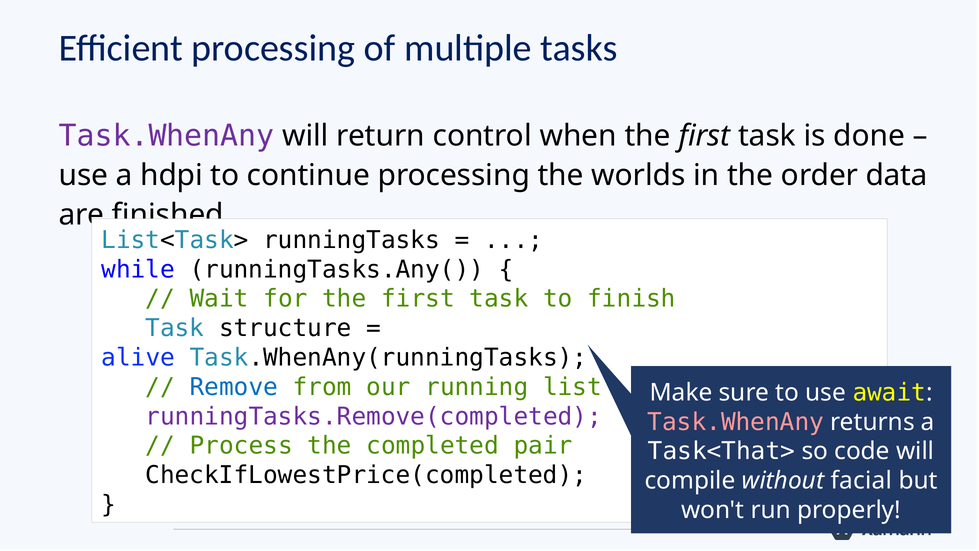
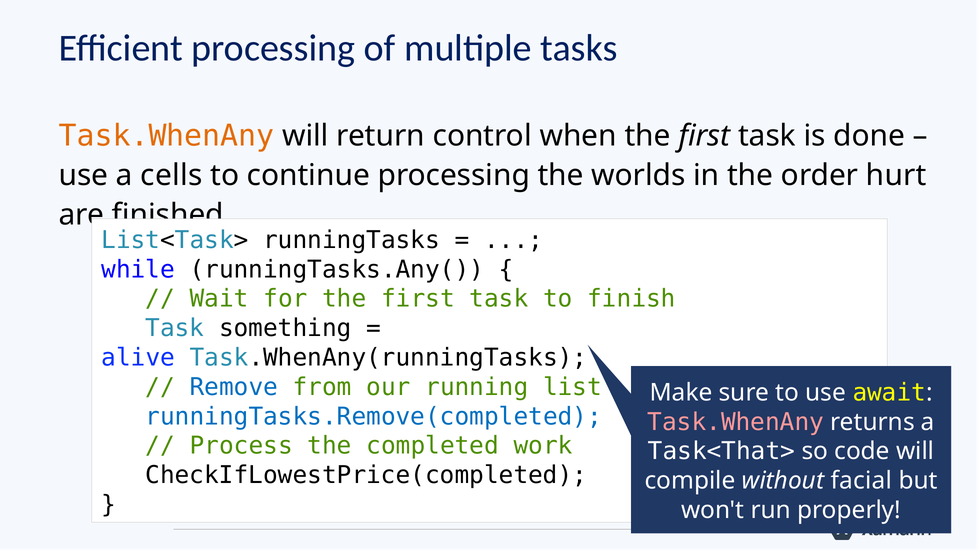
Task.WhenAny at (167, 136) colour: purple -> orange
hdpi: hdpi -> cells
data: data -> hurt
structure: structure -> something
runningTasks.Remove(completed colour: purple -> blue
pair: pair -> work
